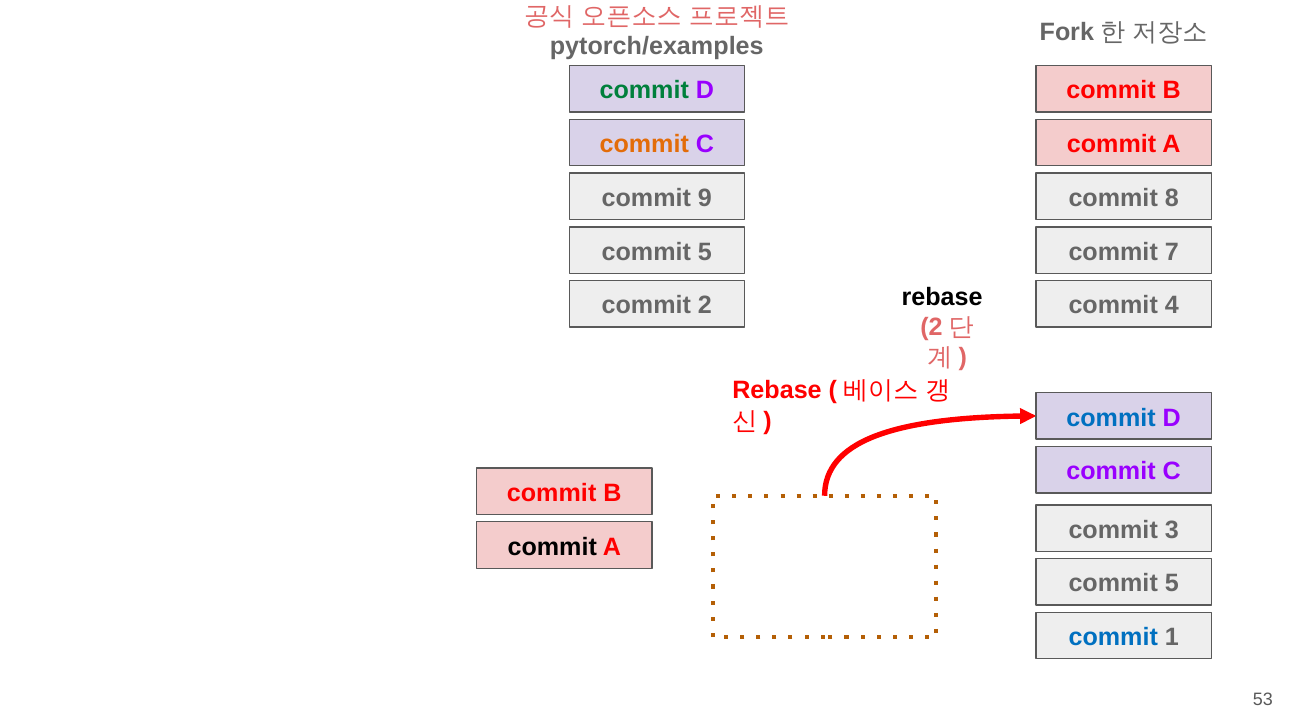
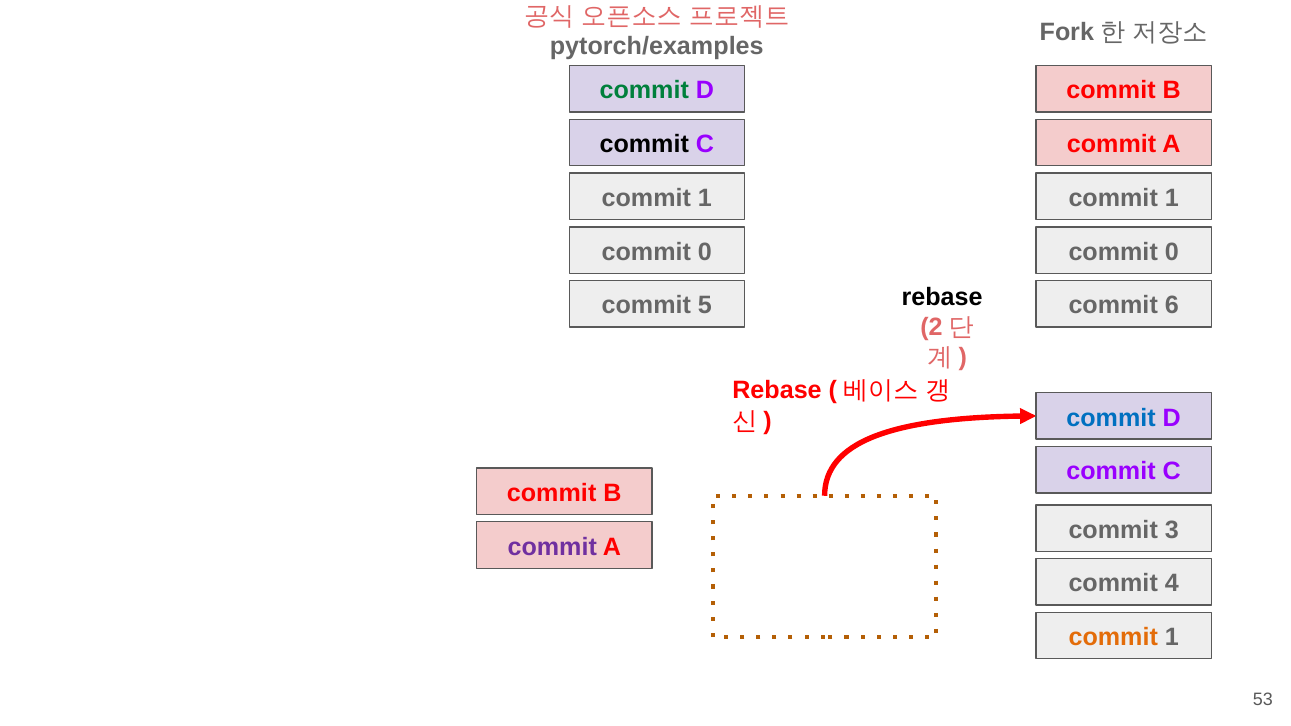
commit at (644, 144) colour: orange -> black
9 at (705, 198): 9 -> 1
8 at (1172, 198): 8 -> 1
5 at (705, 252): 5 -> 0
7 at (1172, 252): 7 -> 0
2: 2 -> 5
4: 4 -> 6
commit at (552, 547) colour: black -> purple
5 at (1172, 584): 5 -> 4
commit at (1113, 638) colour: blue -> orange
